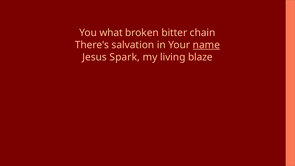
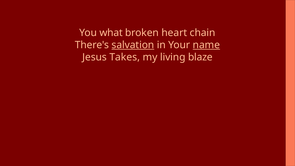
bitter: bitter -> heart
salvation underline: none -> present
Spark: Spark -> Takes
